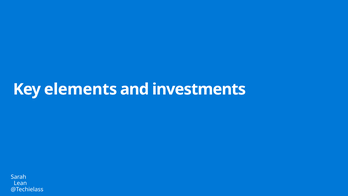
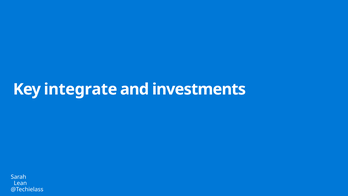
elements: elements -> integrate
